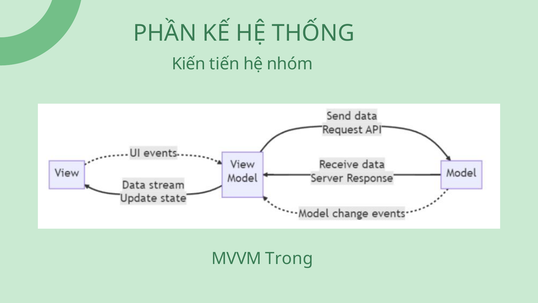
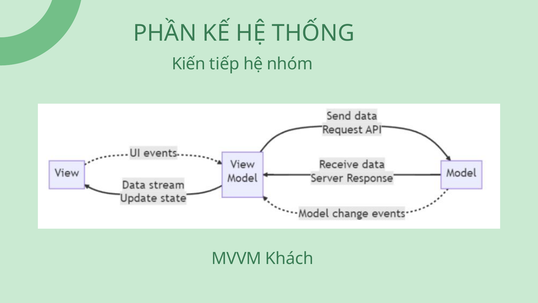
tiến: tiến -> tiếp
Trong: Trong -> Khách
